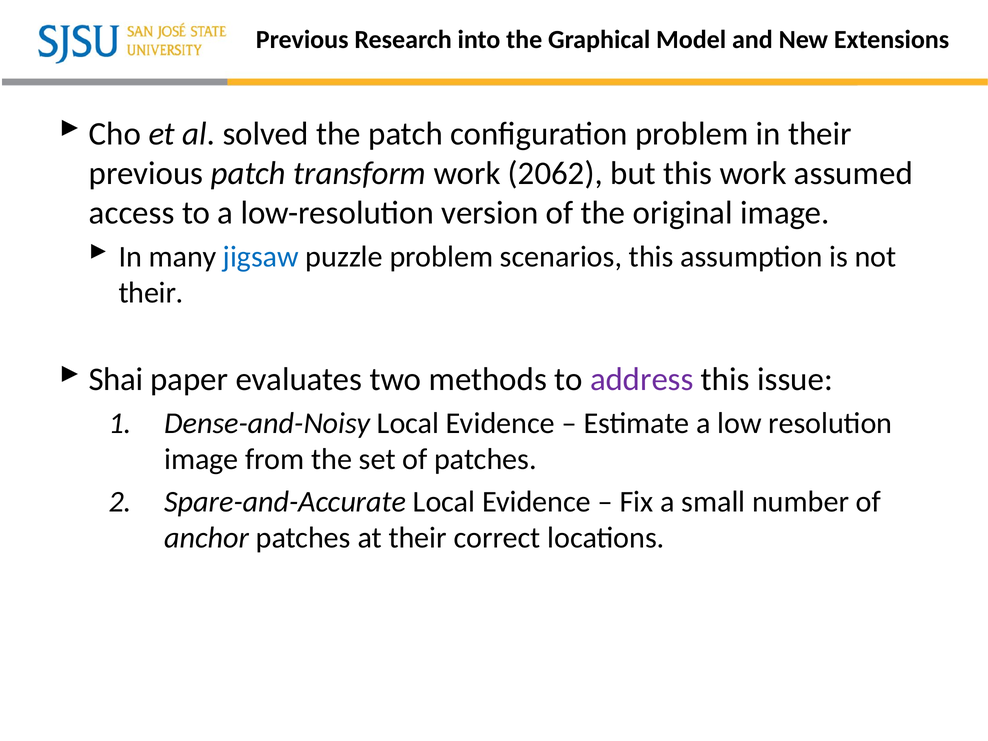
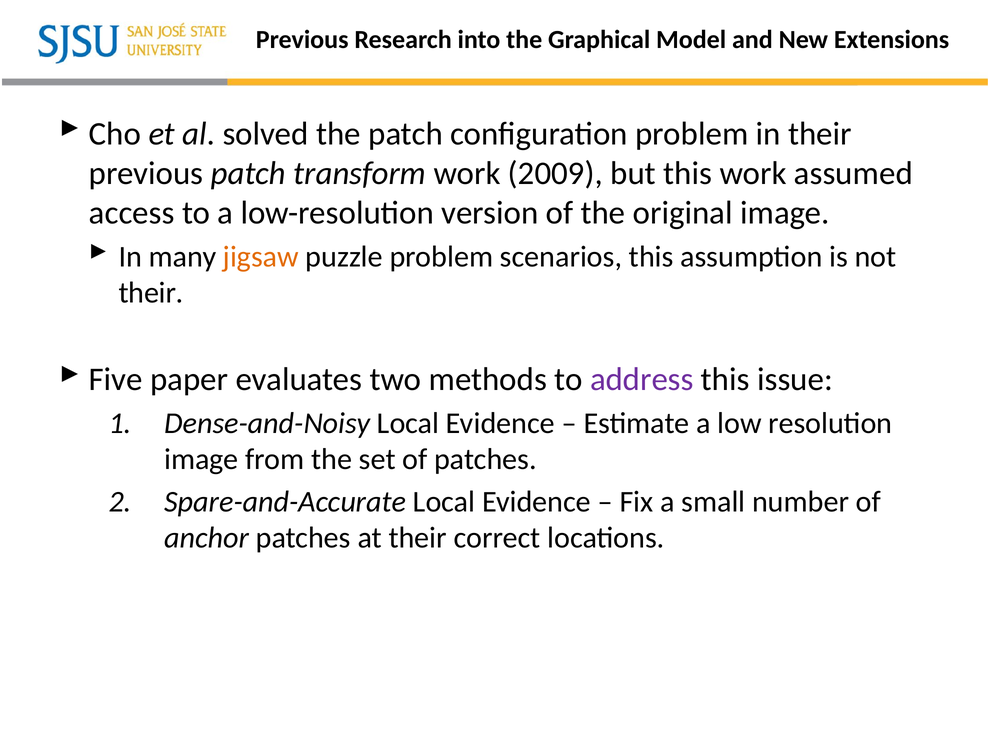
2062: 2062 -> 2009
jigsaw colour: blue -> orange
Shai: Shai -> Five
